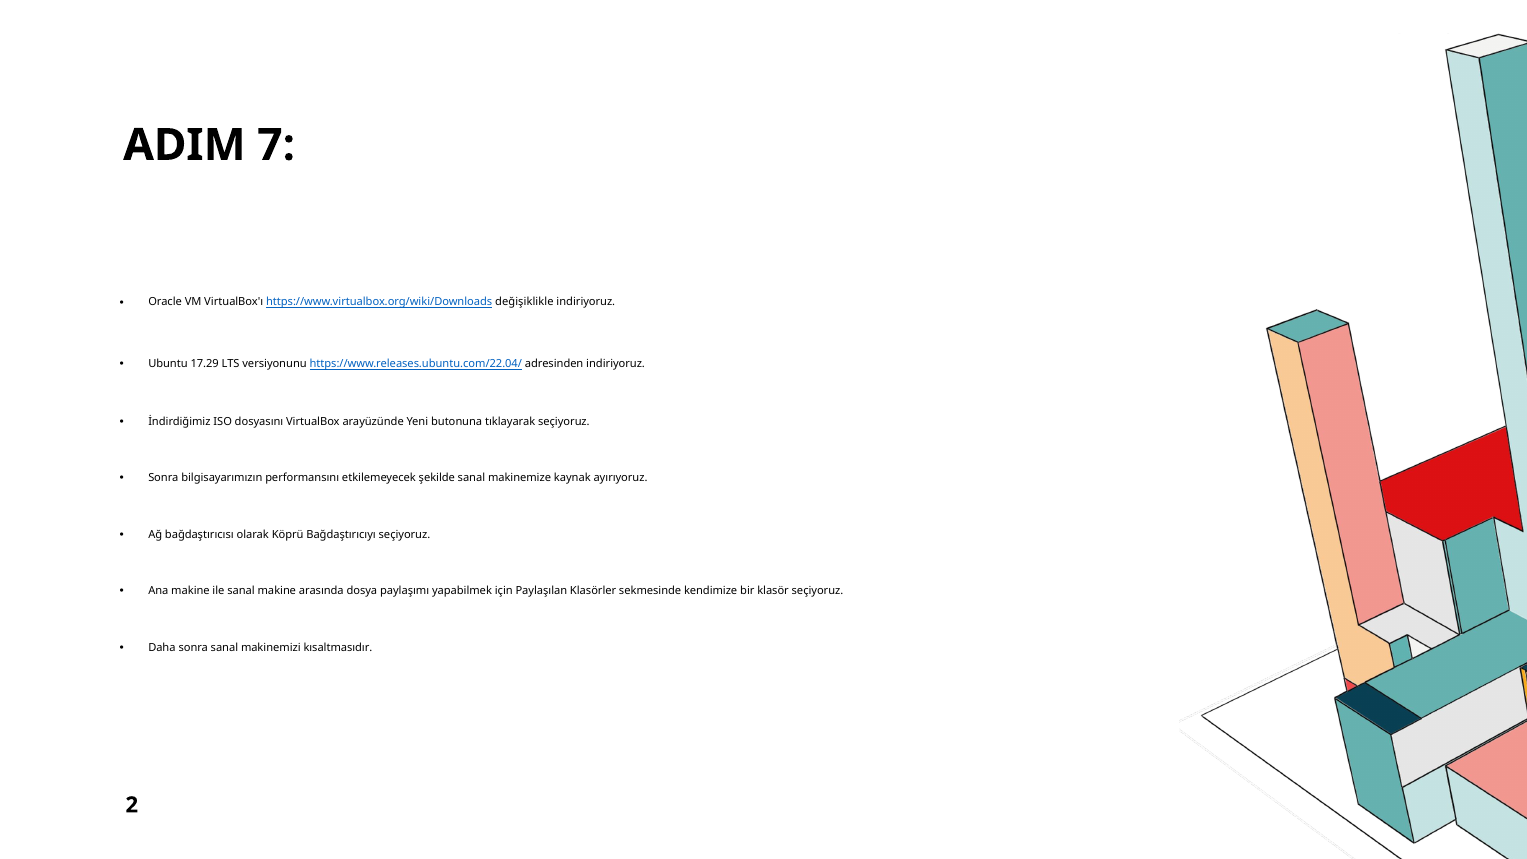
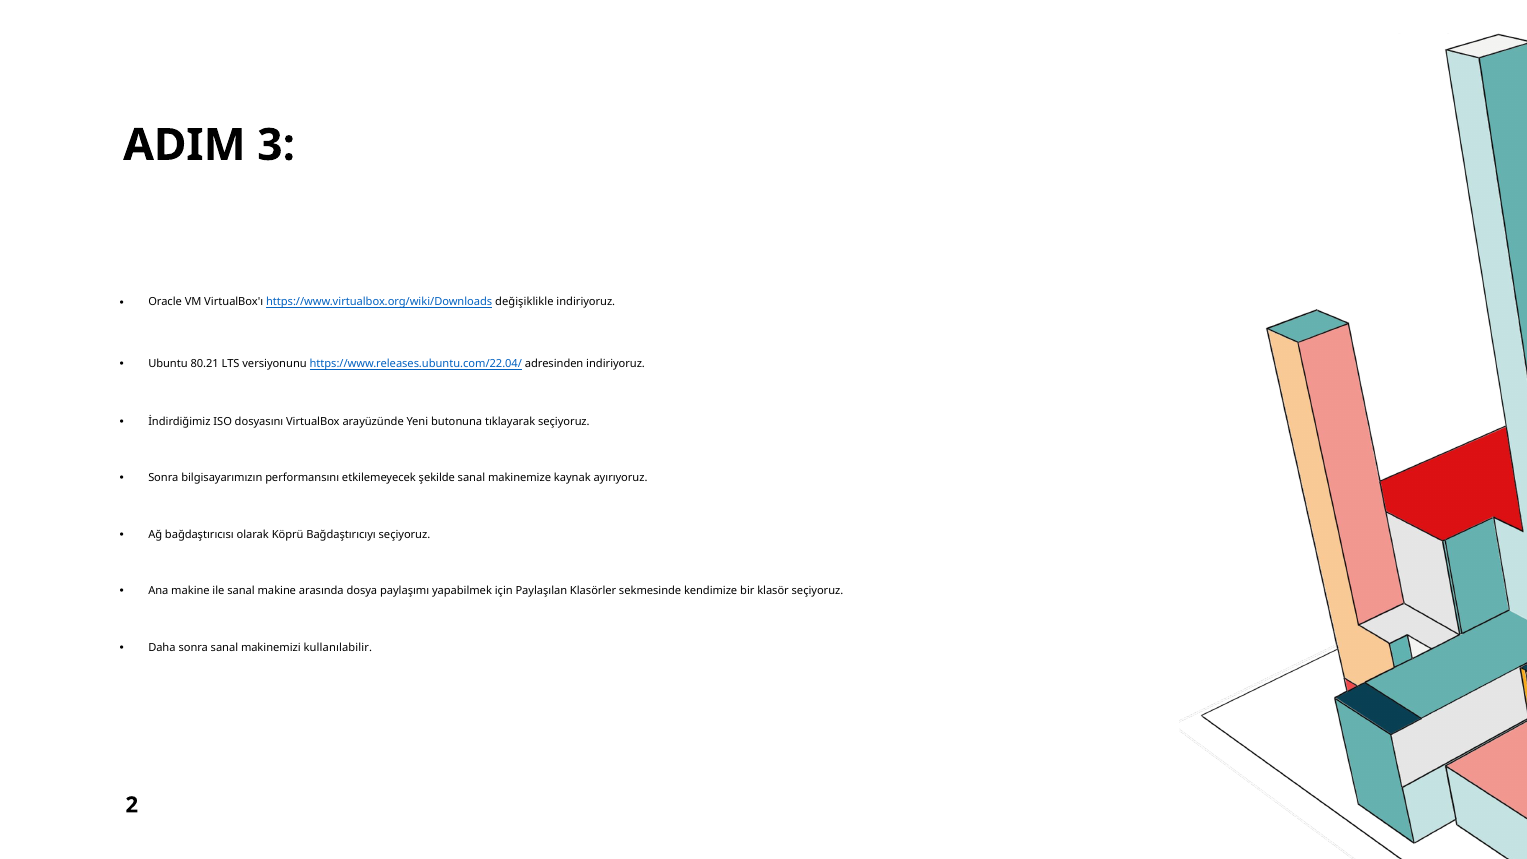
7: 7 -> 3
17.29: 17.29 -> 80.21
kısaltmasıdır: kısaltmasıdır -> kullanılabilir
